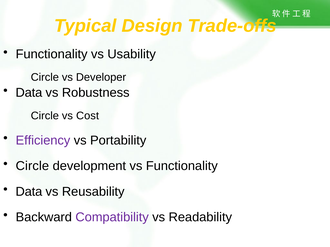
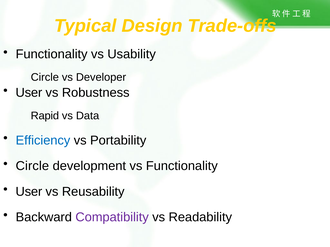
Data at (29, 93): Data -> User
Circle at (45, 116): Circle -> Rapid
Cost: Cost -> Data
Efficiency colour: purple -> blue
Data at (29, 192): Data -> User
